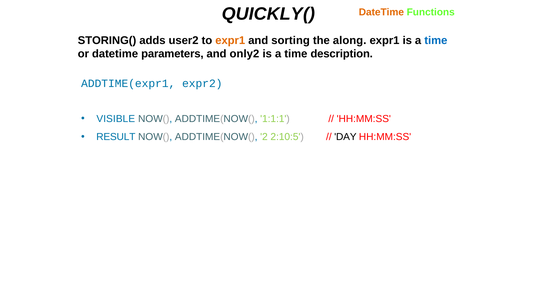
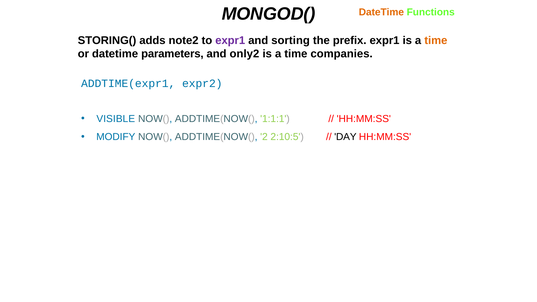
QUICKLY(: QUICKLY( -> MONGOD(
user2: user2 -> note2
expr1 at (230, 40) colour: orange -> purple
along: along -> prefix
time at (436, 40) colour: blue -> orange
description: description -> companies
RESULT: RESULT -> MODIFY
